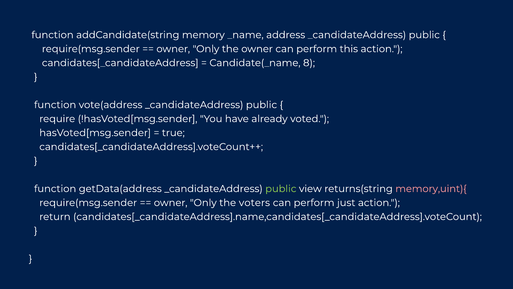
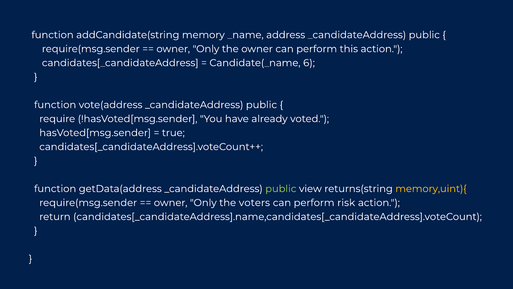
8: 8 -> 6
memory,uint){ colour: pink -> yellow
just: just -> risk
